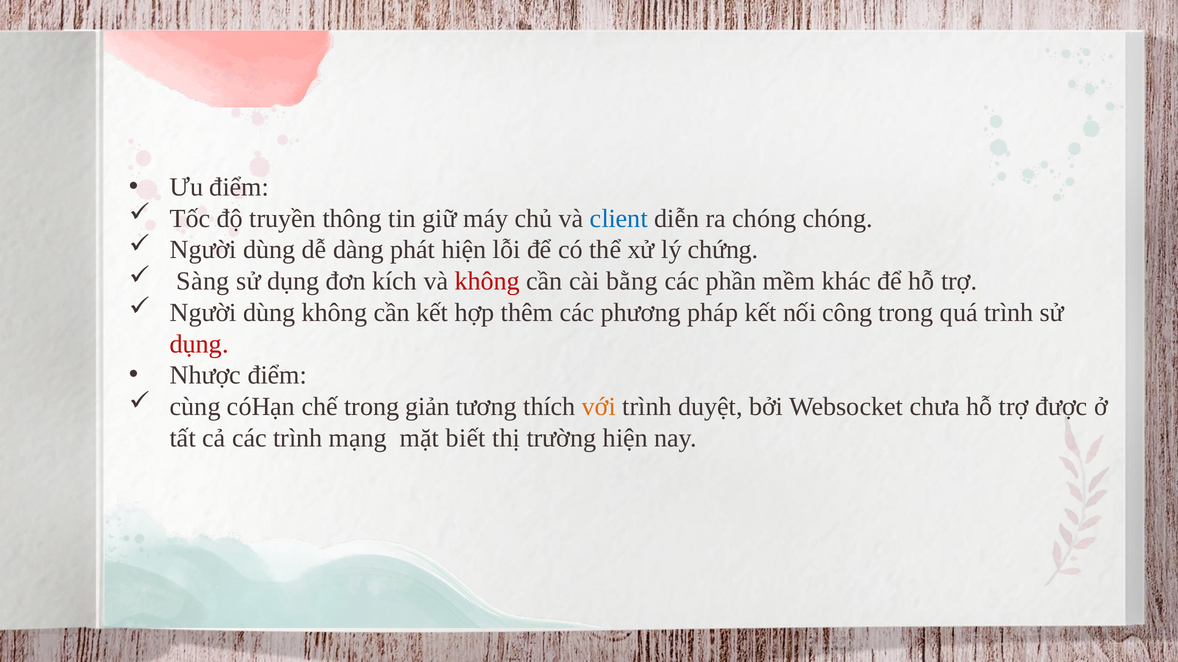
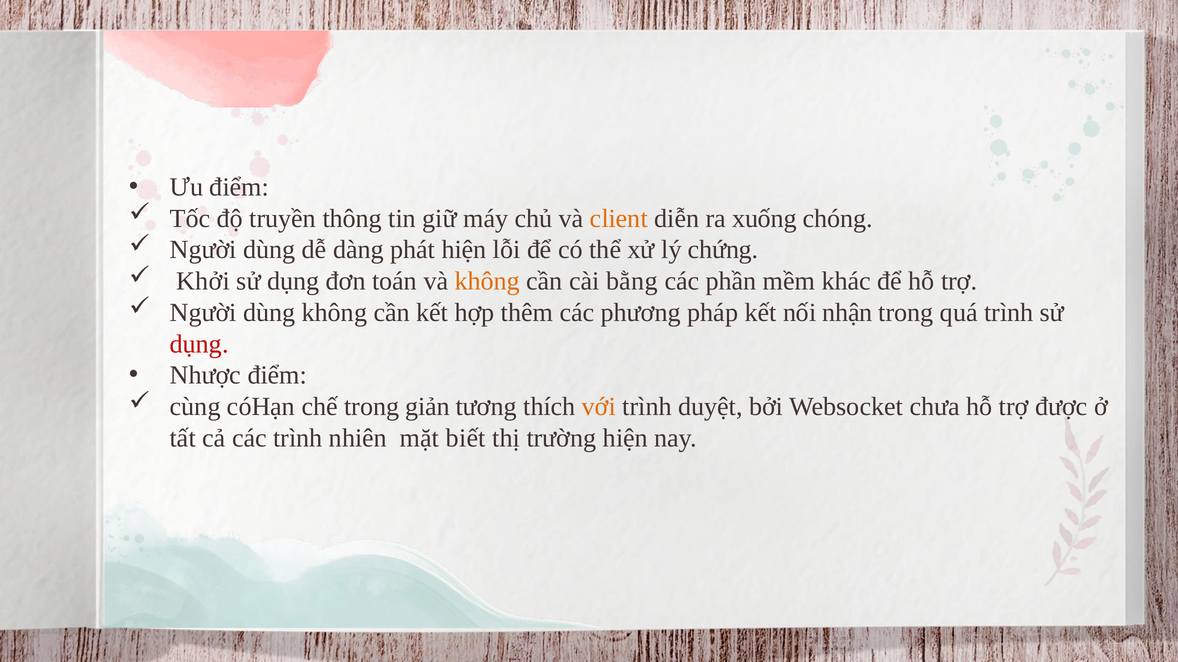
client colour: blue -> orange
ra chóng: chóng -> xuống
Sàng: Sàng -> Khởi
kích: kích -> toán
không at (487, 282) colour: red -> orange
công: công -> nhận
mạng: mạng -> nhiên
